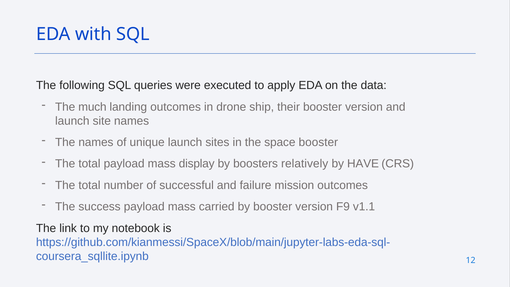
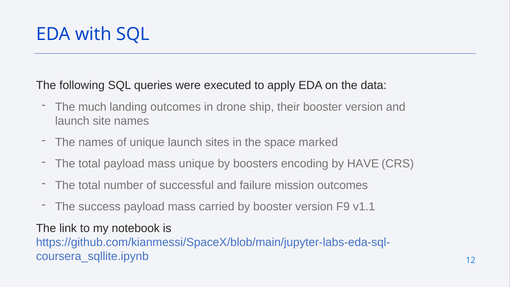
space booster: booster -> marked
mass display: display -> unique
relatively: relatively -> encoding
